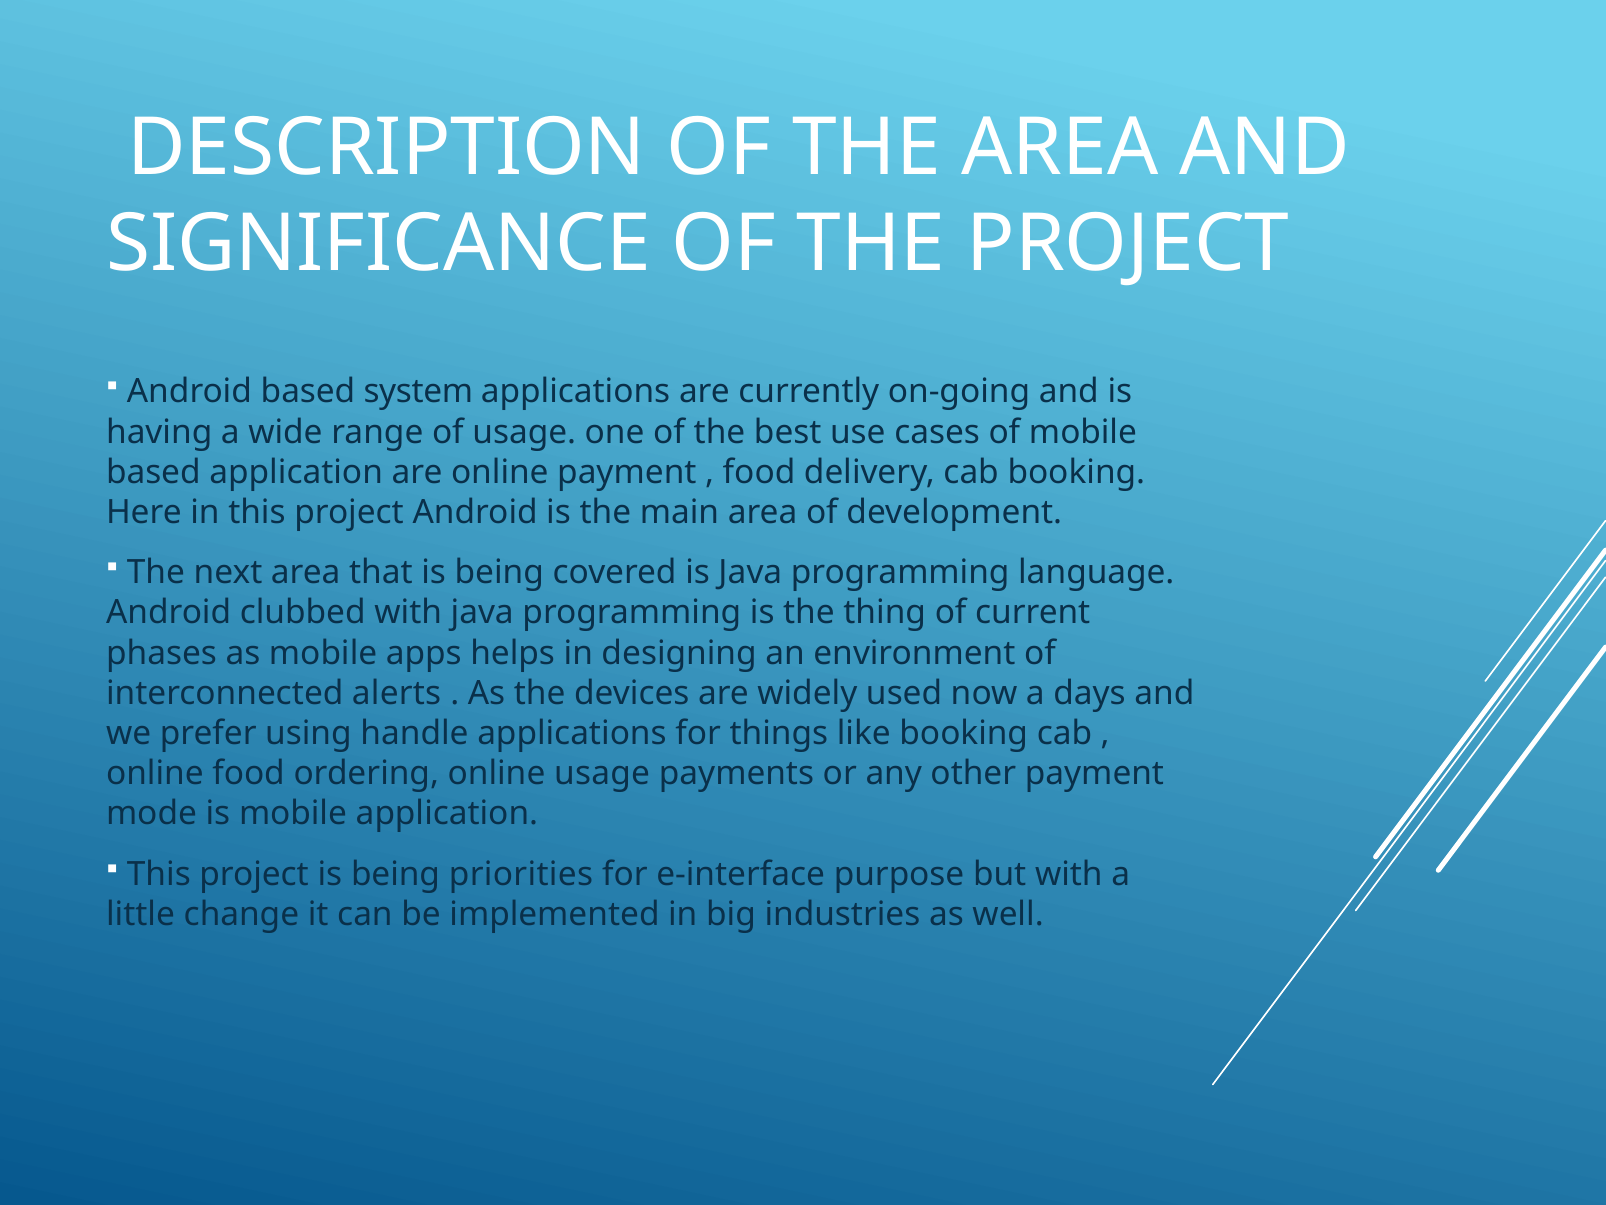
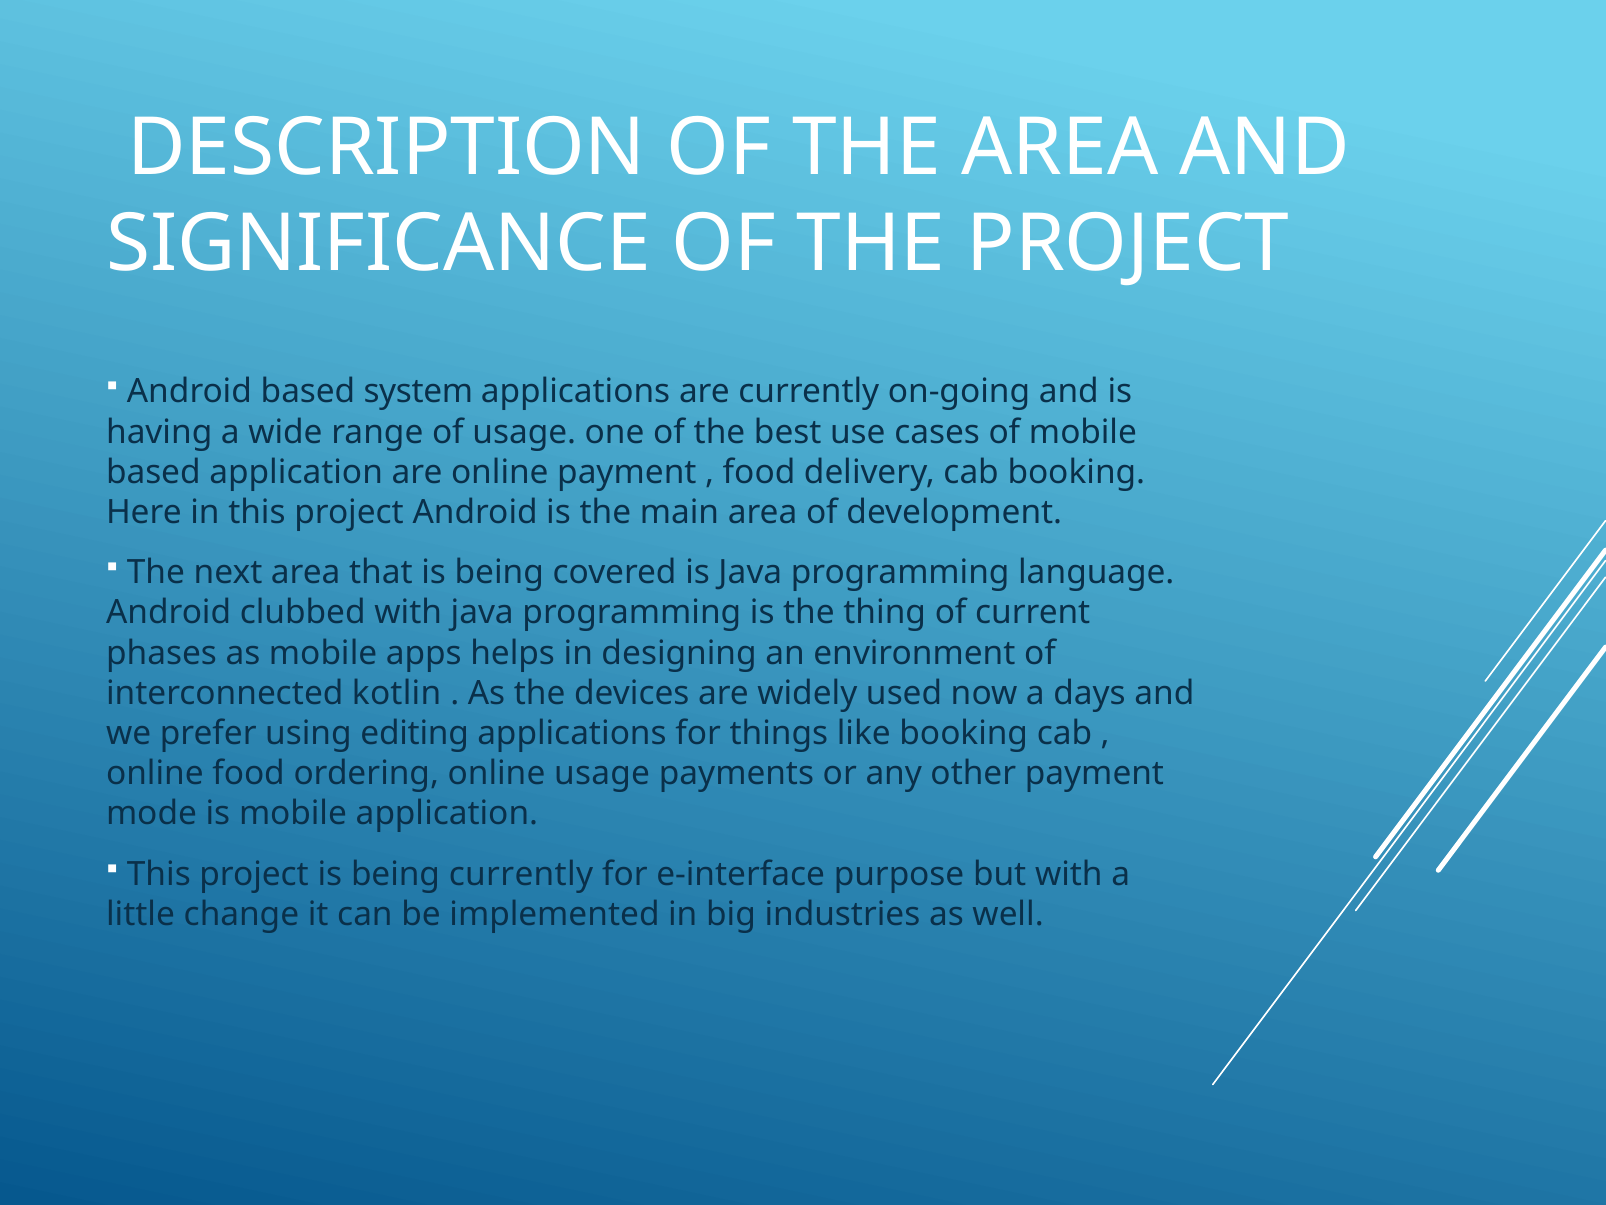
alerts: alerts -> kotlin
handle: handle -> editing
being priorities: priorities -> currently
